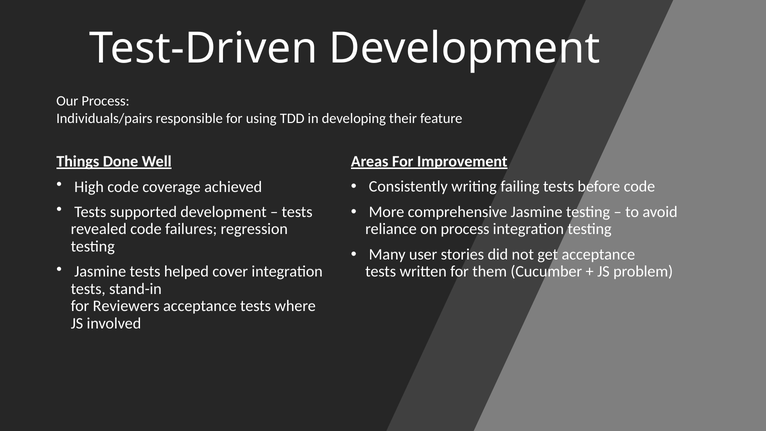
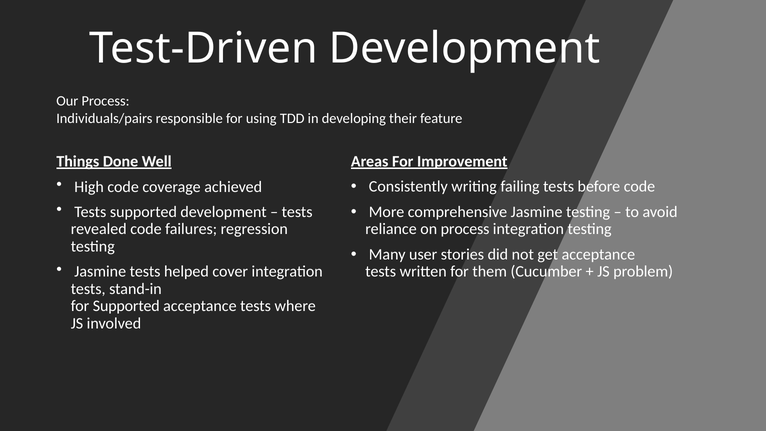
for Reviewers: Reviewers -> Supported
